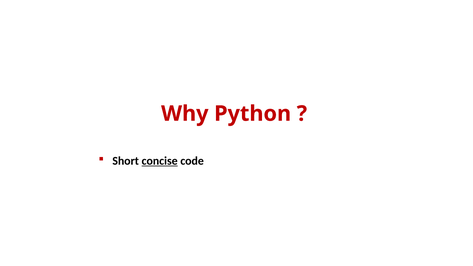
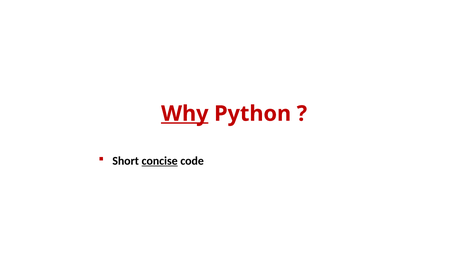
Why underline: none -> present
